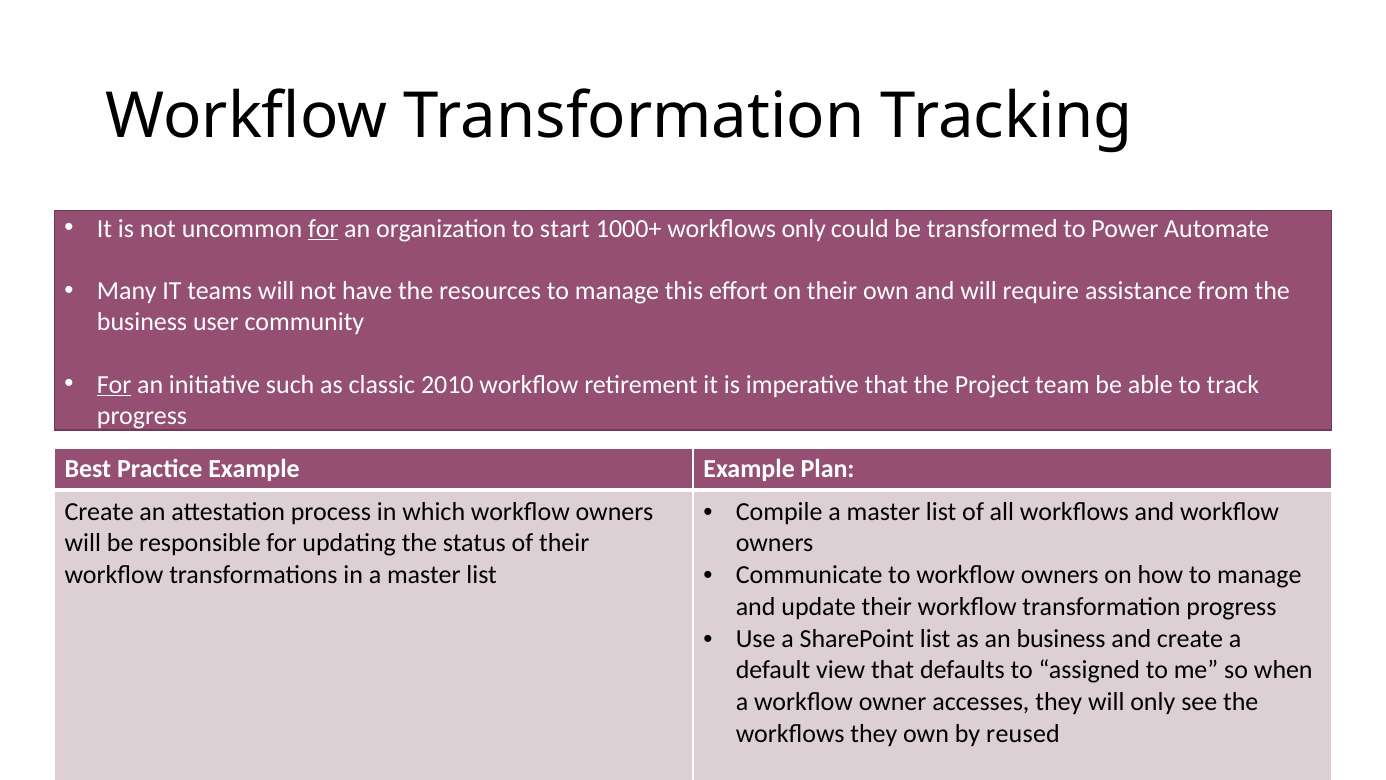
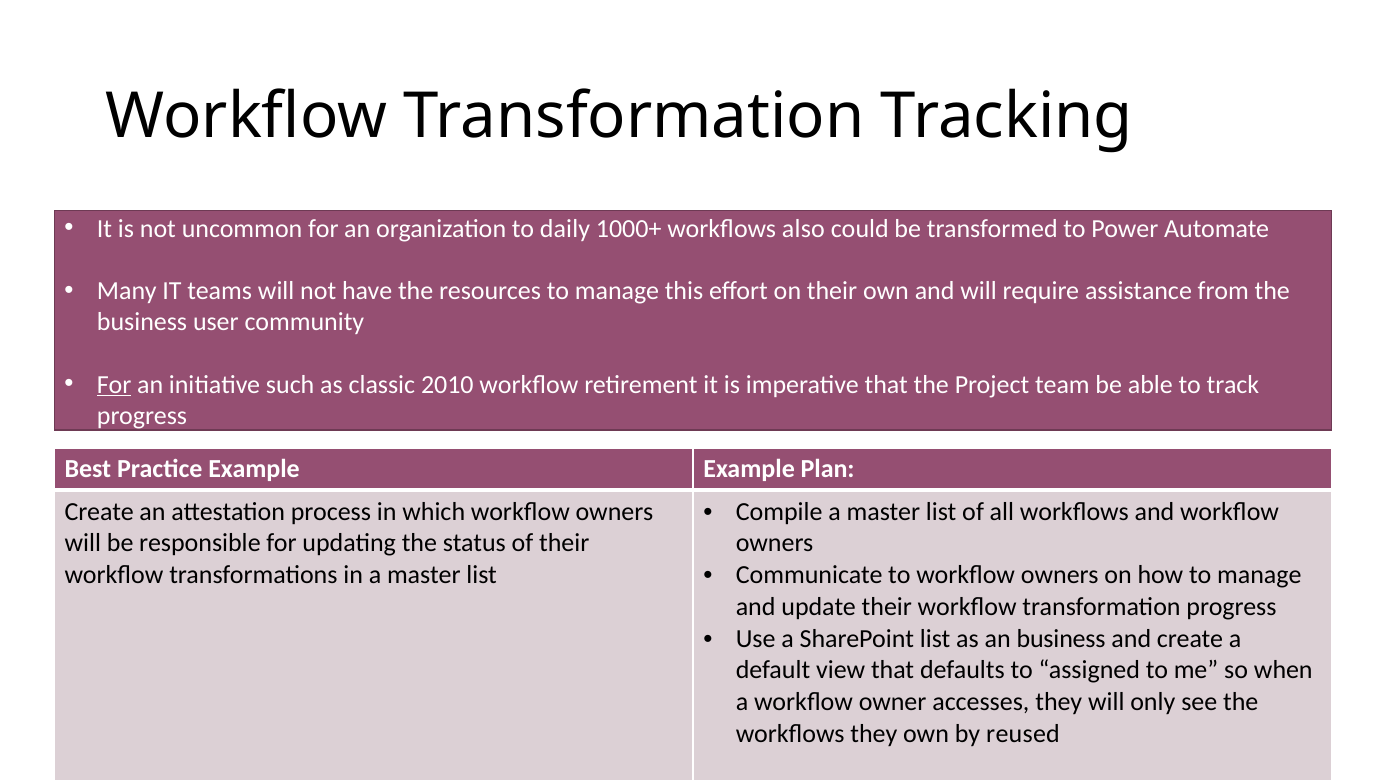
for at (323, 228) underline: present -> none
start: start -> daily
workflows only: only -> also
